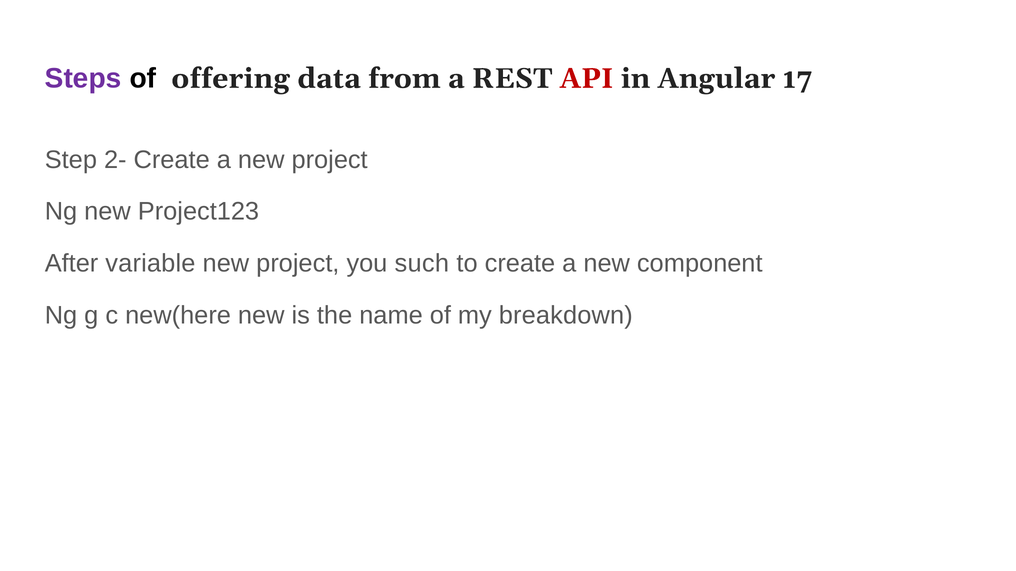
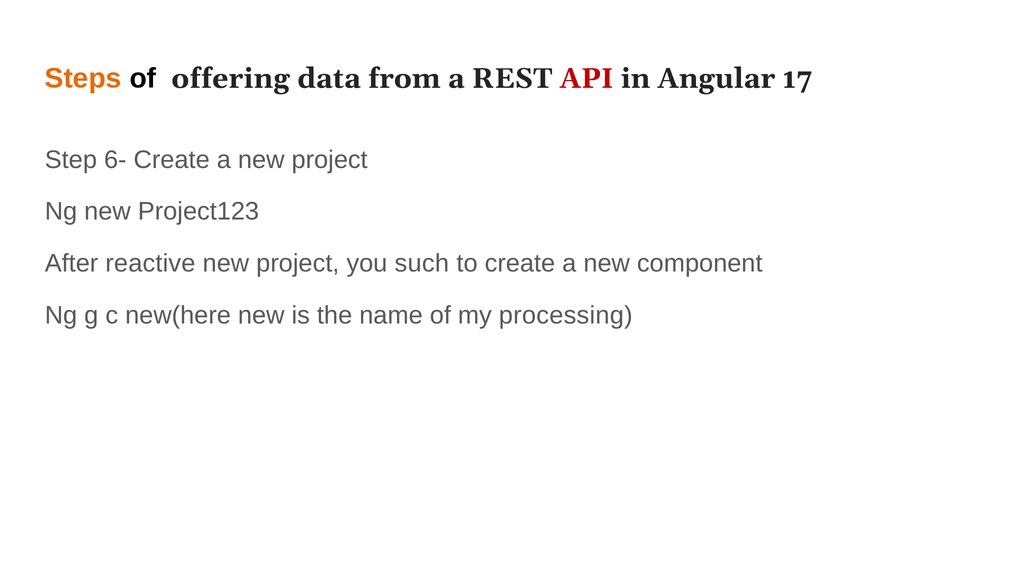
Steps colour: purple -> orange
2-: 2- -> 6-
variable: variable -> reactive
breakdown: breakdown -> processing
